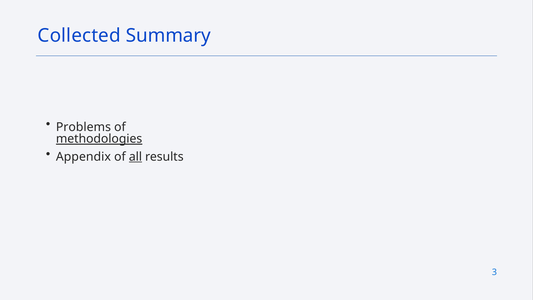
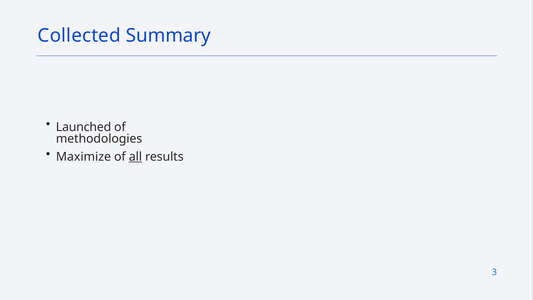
Problems: Problems -> Launched
methodologies underline: present -> none
Appendix: Appendix -> Maximize
